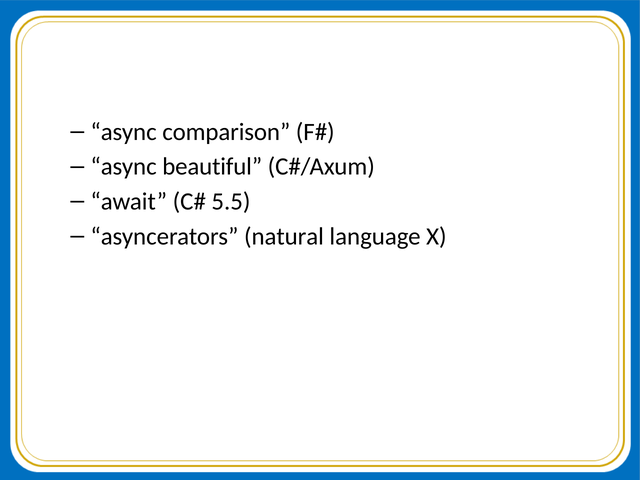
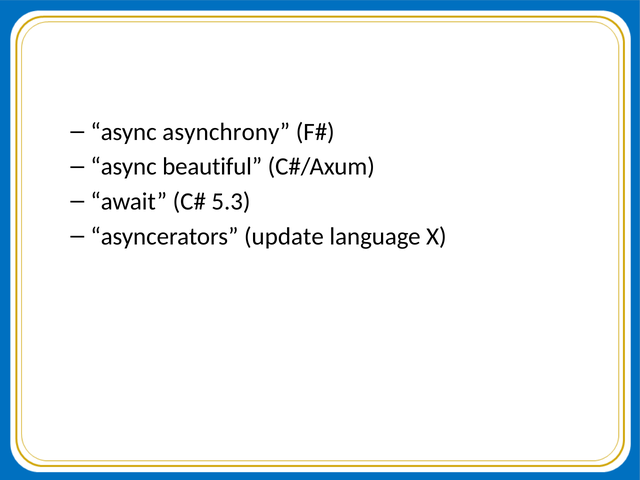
comparison: comparison -> asynchrony
5.5: 5.5 -> 5.3
natural: natural -> update
